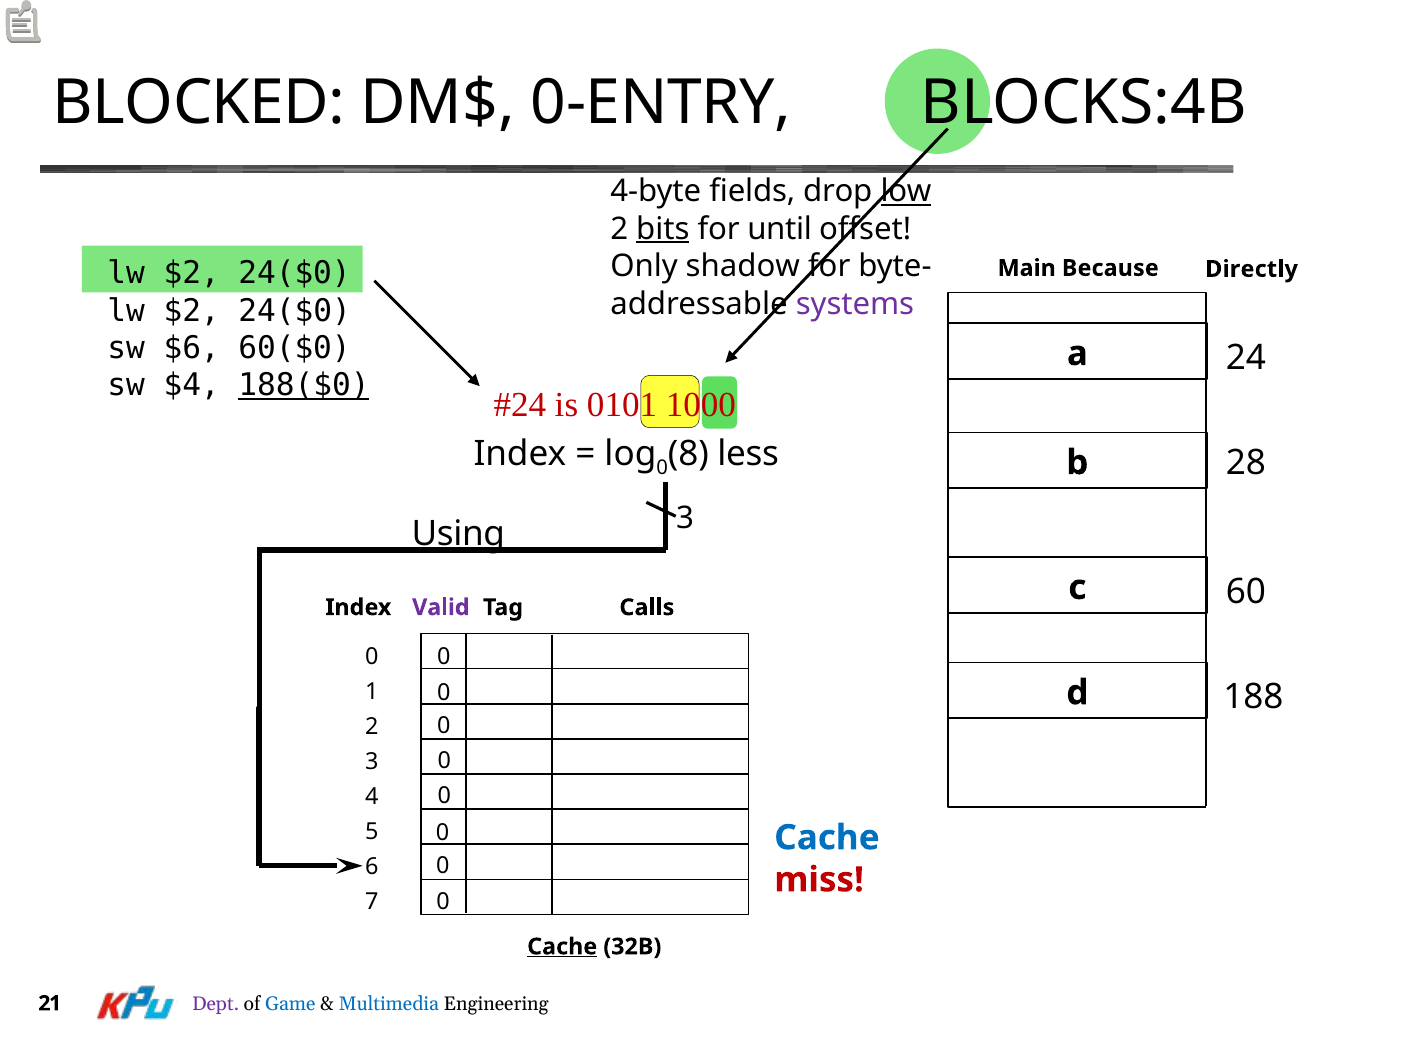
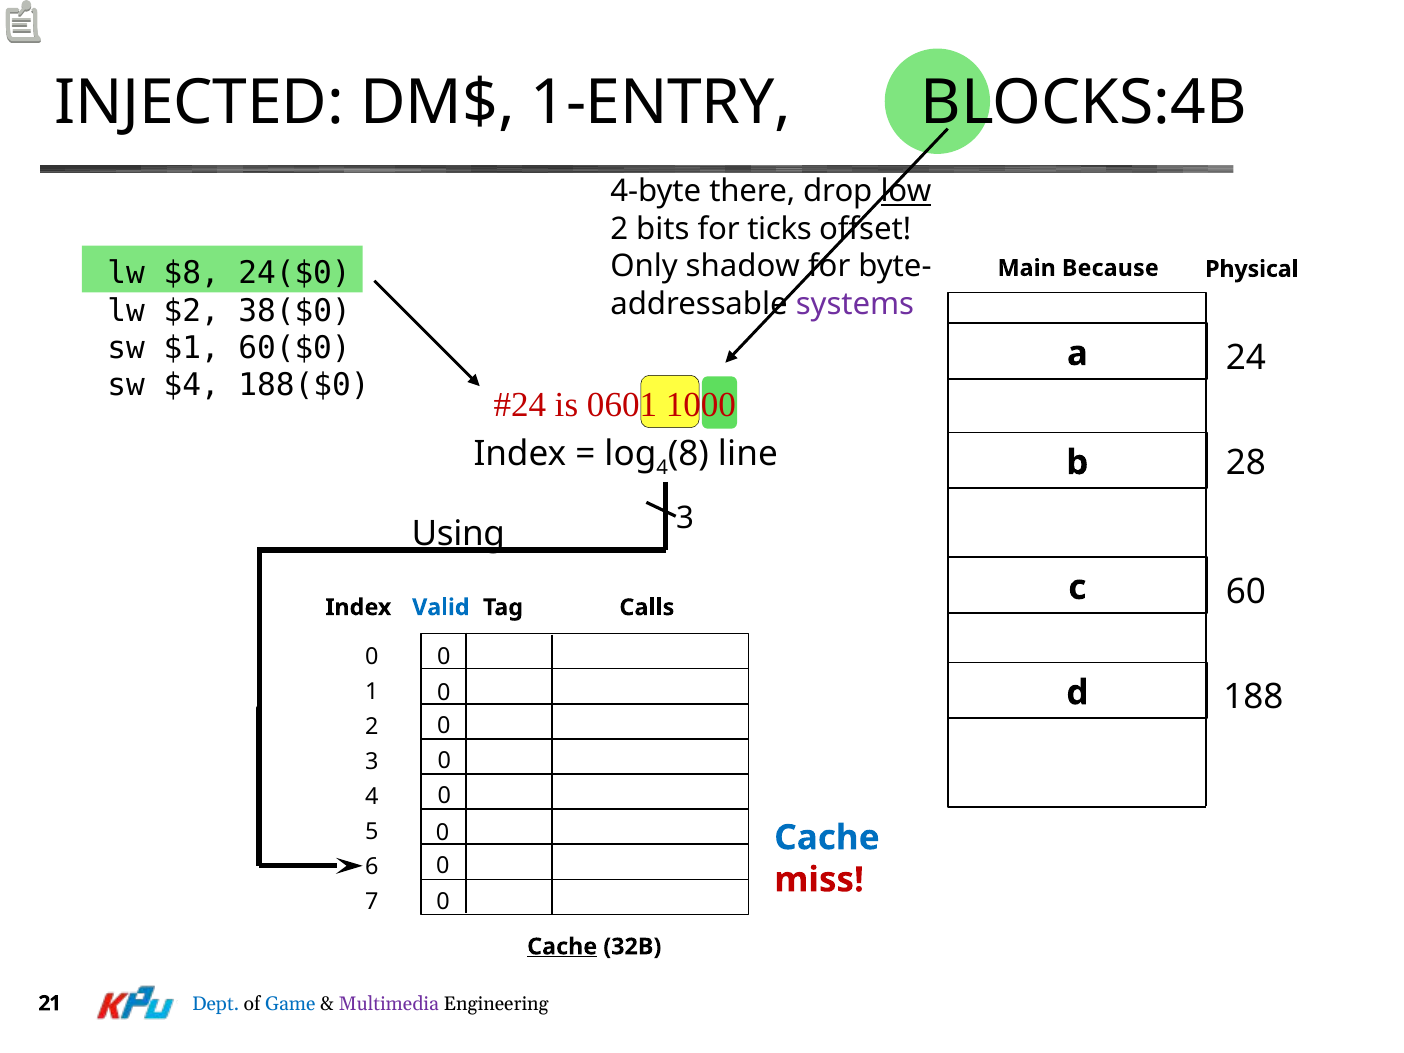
BLOCKED: BLOCKED -> INJECTED
0-ENTRY: 0-ENTRY -> 1-ENTRY
fields: fields -> there
bits underline: present -> none
until: until -> ticks
$2 at (192, 273): $2 -> $8
Directly: Directly -> Physical
24($0 at (295, 311): 24($0 -> 38($0
$6: $6 -> $1
188($0 underline: present -> none
0101: 0101 -> 0601
0 at (662, 468): 0 -> 4
less: less -> line
Valid colour: purple -> blue
Dept colour: purple -> blue
Multimedia colour: blue -> purple
